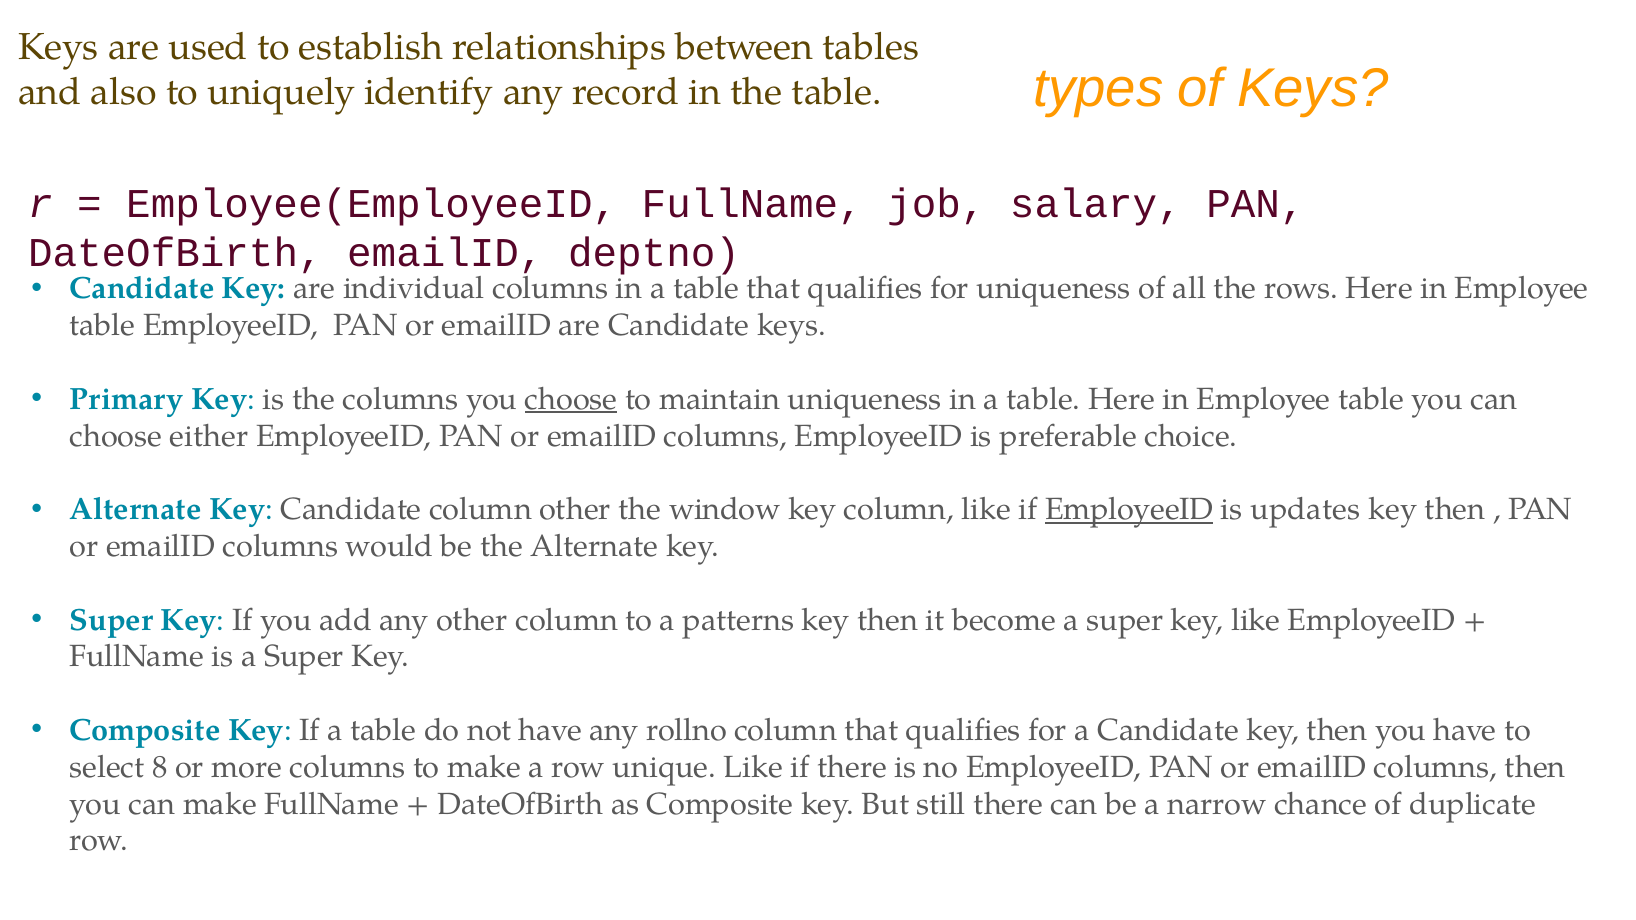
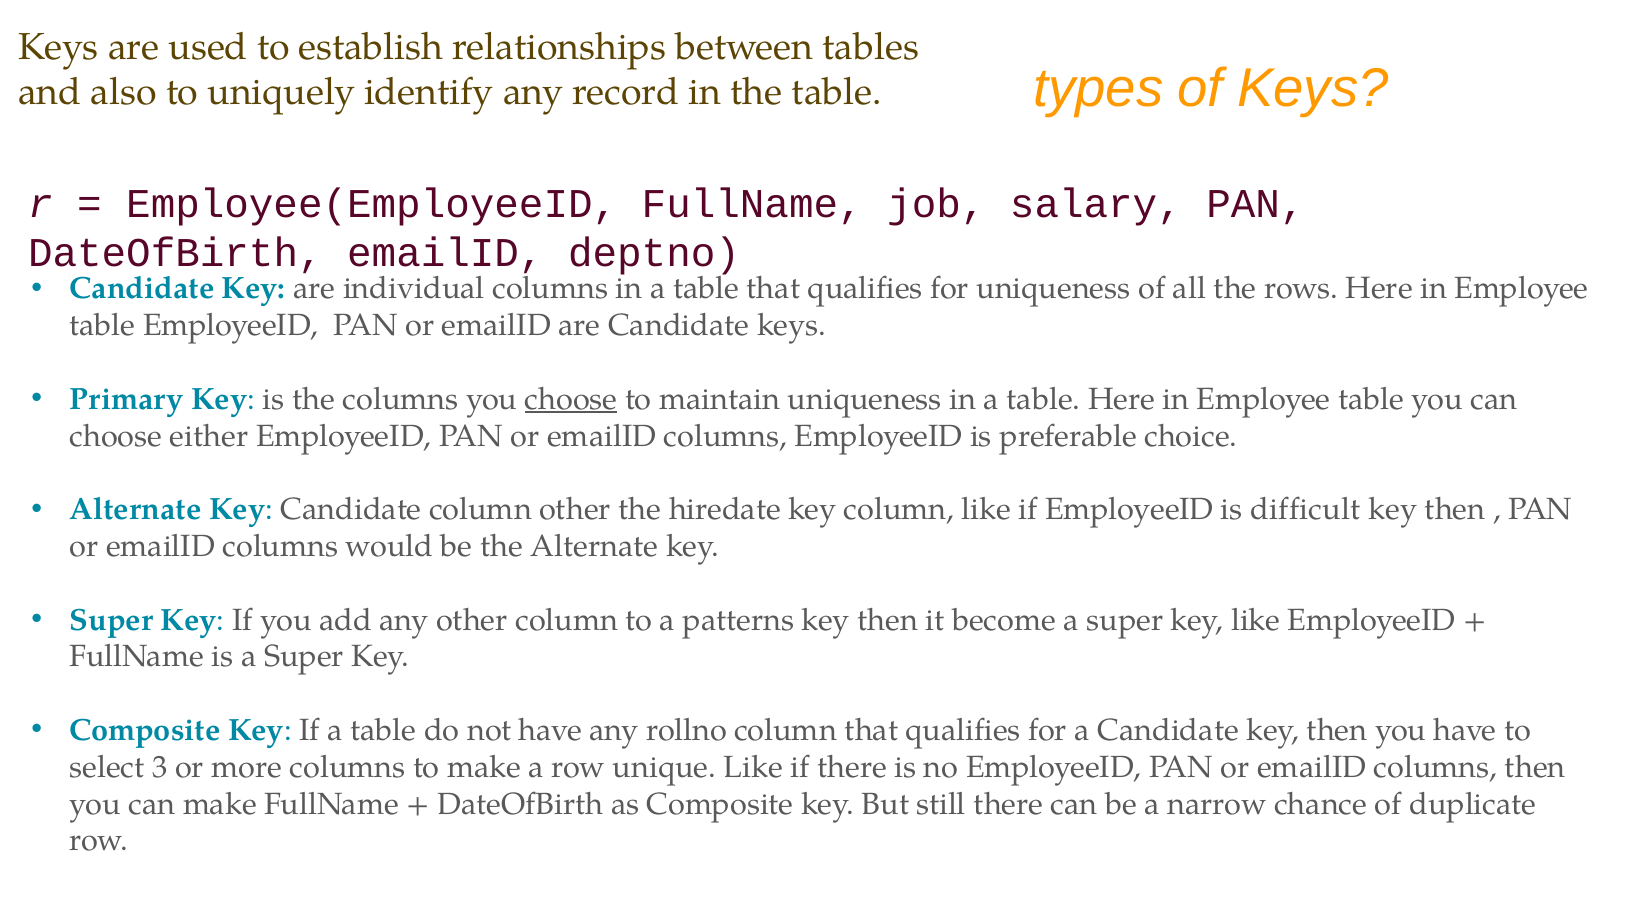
window: window -> hiredate
EmployeeID at (1129, 510) underline: present -> none
updates: updates -> difficult
8: 8 -> 3
